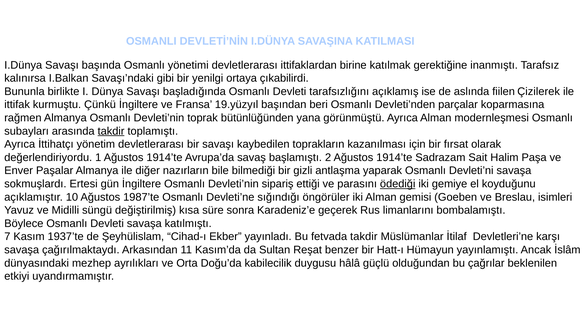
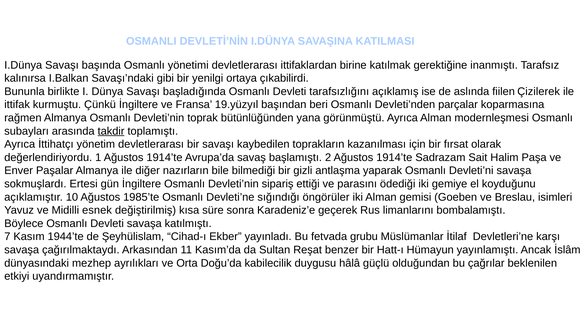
ödediği underline: present -> none
1987’te: 1987’te -> 1985’te
süngü: süngü -> esnek
1937’te: 1937’te -> 1944’te
fetvada takdir: takdir -> grubu
